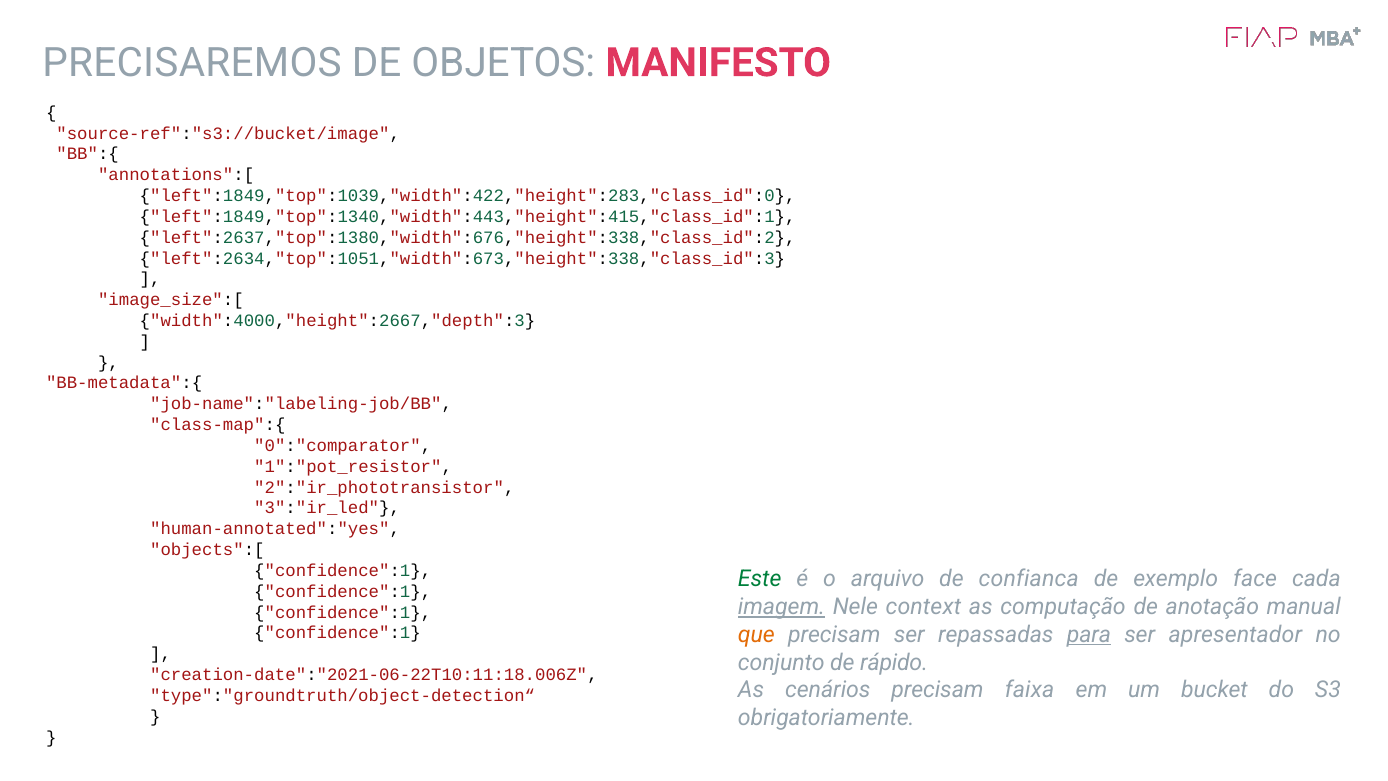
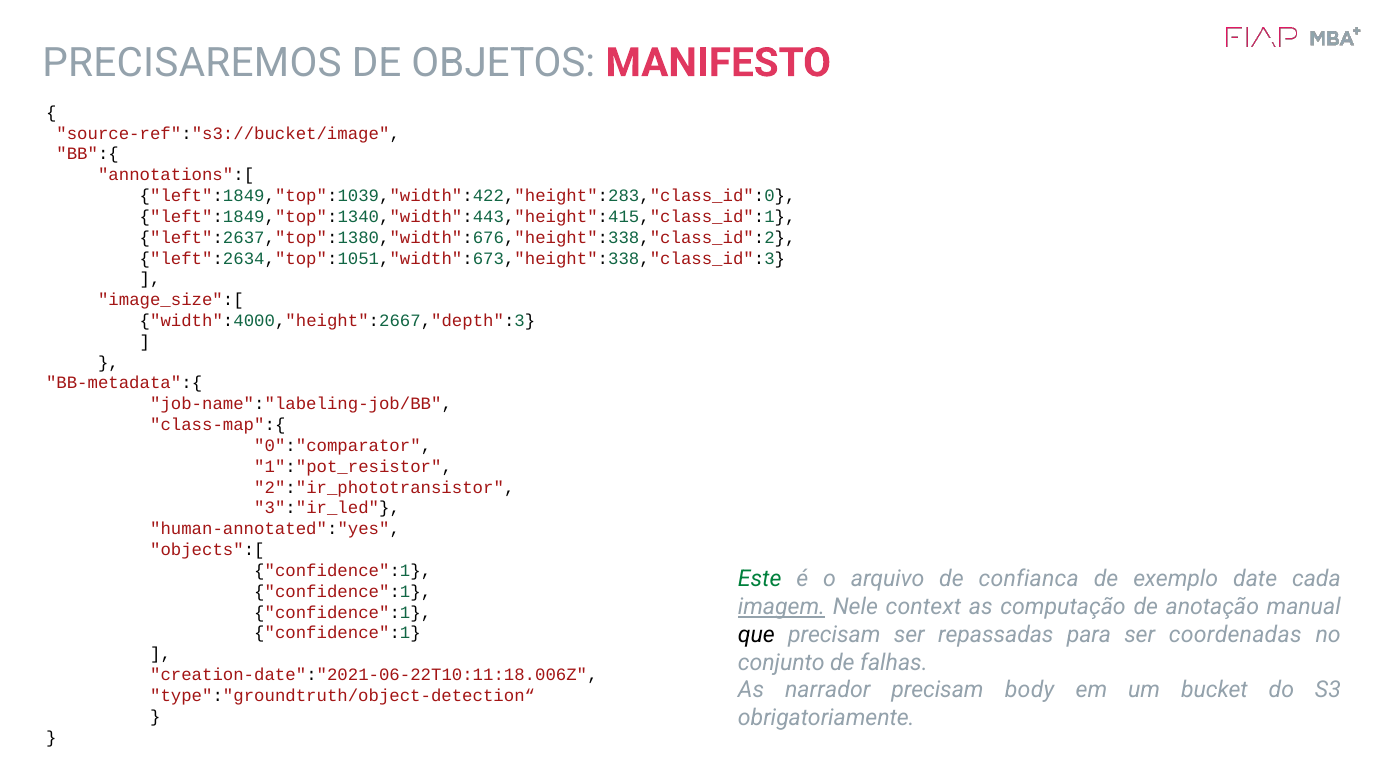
face: face -> date
que colour: orange -> black
para underline: present -> none
apresentador: apresentador -> coordenadas
rápido: rápido -> falhas
cenários: cenários -> narrador
faixa: faixa -> body
